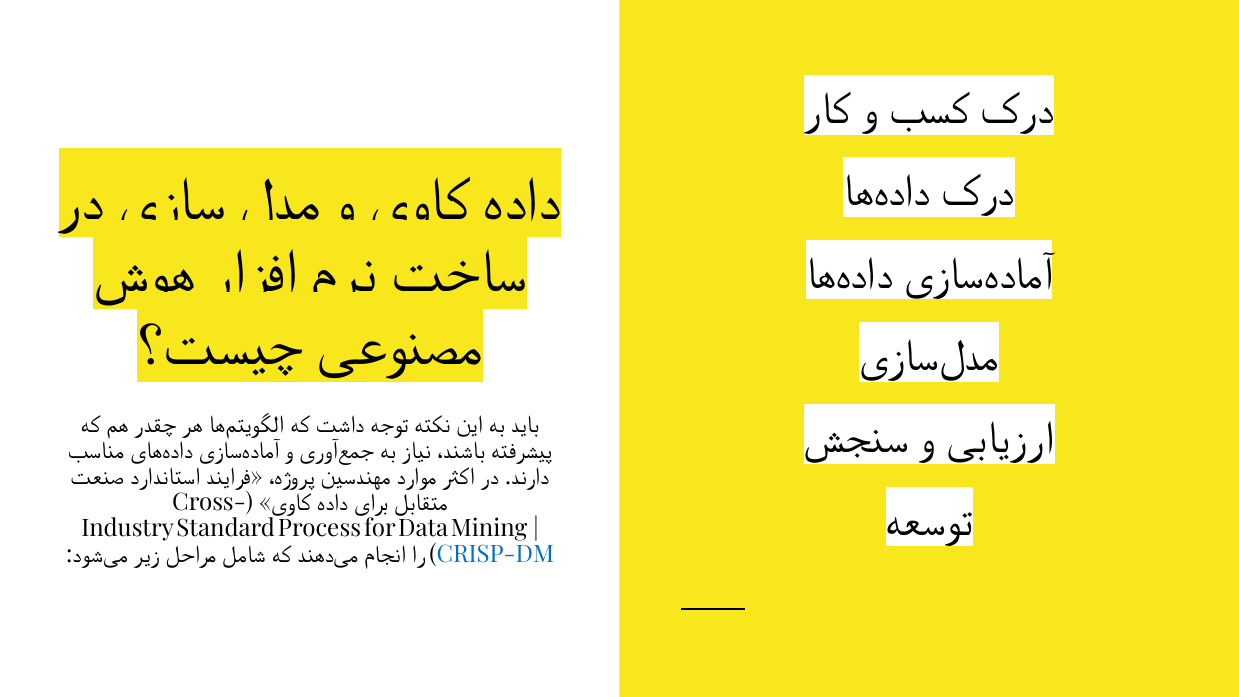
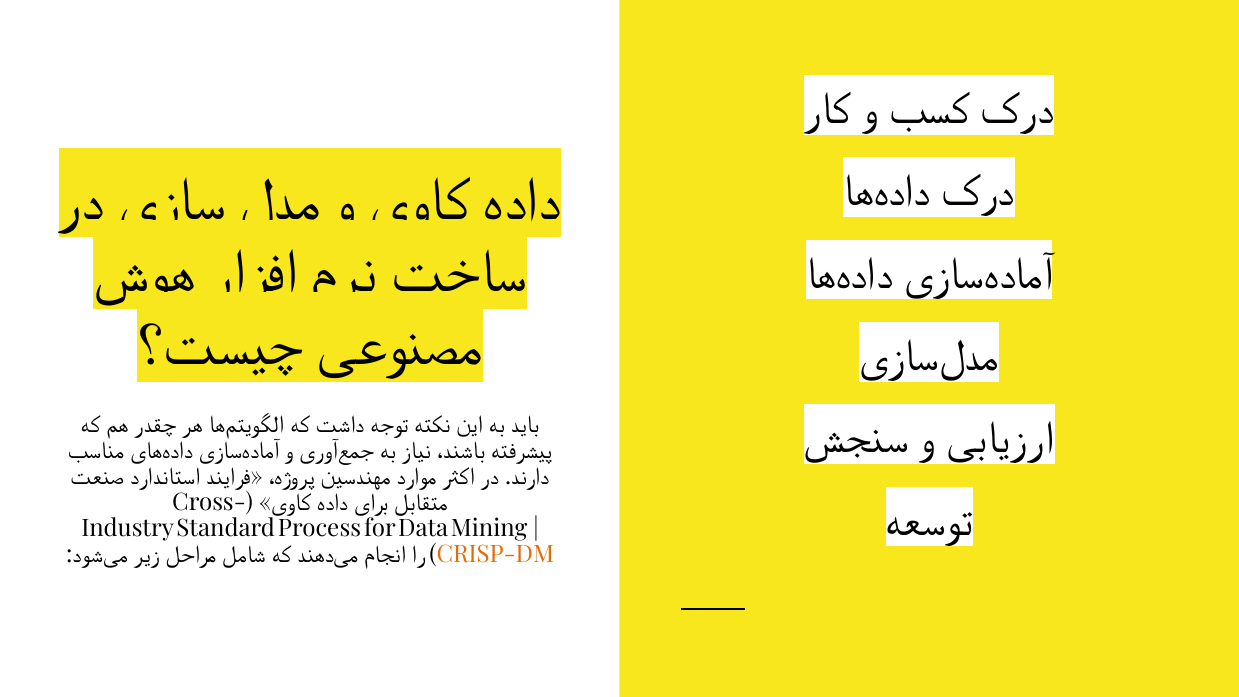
CRISP-DM colour: blue -> orange
